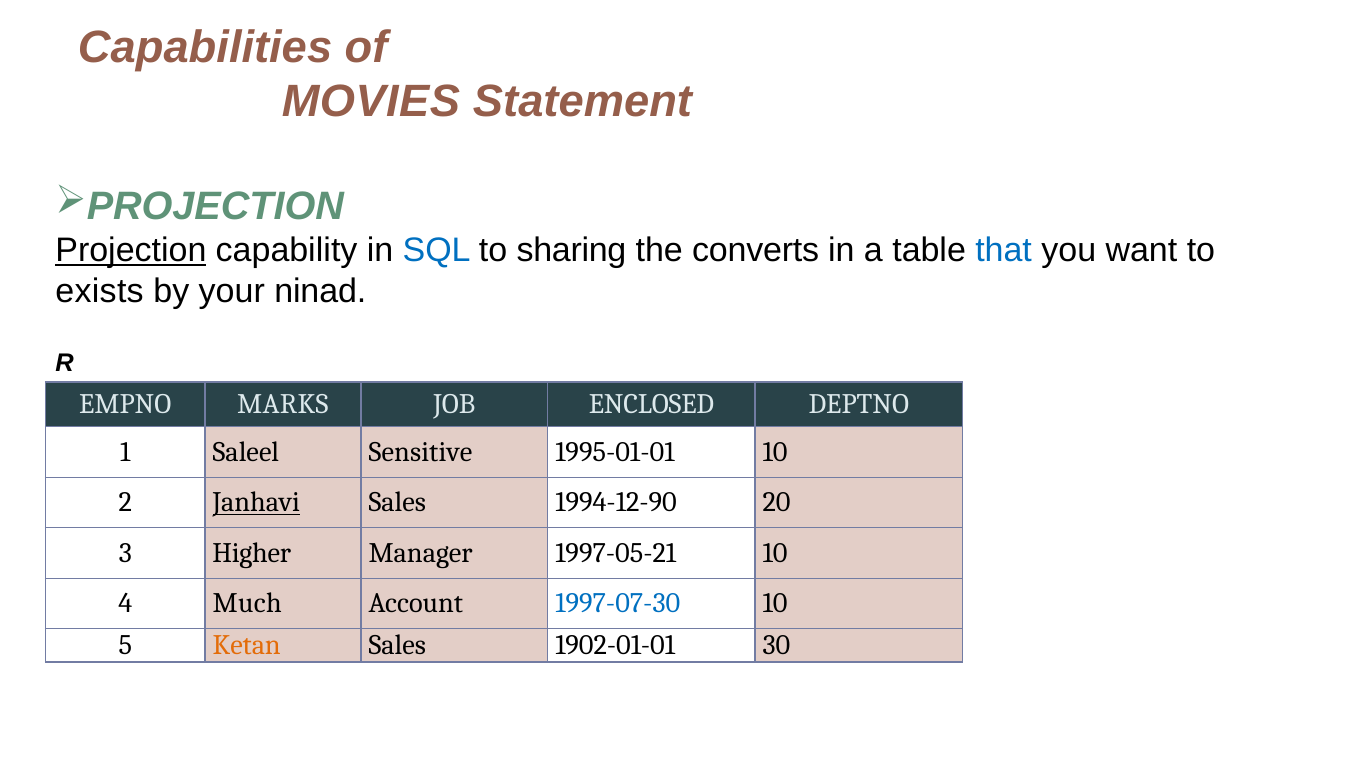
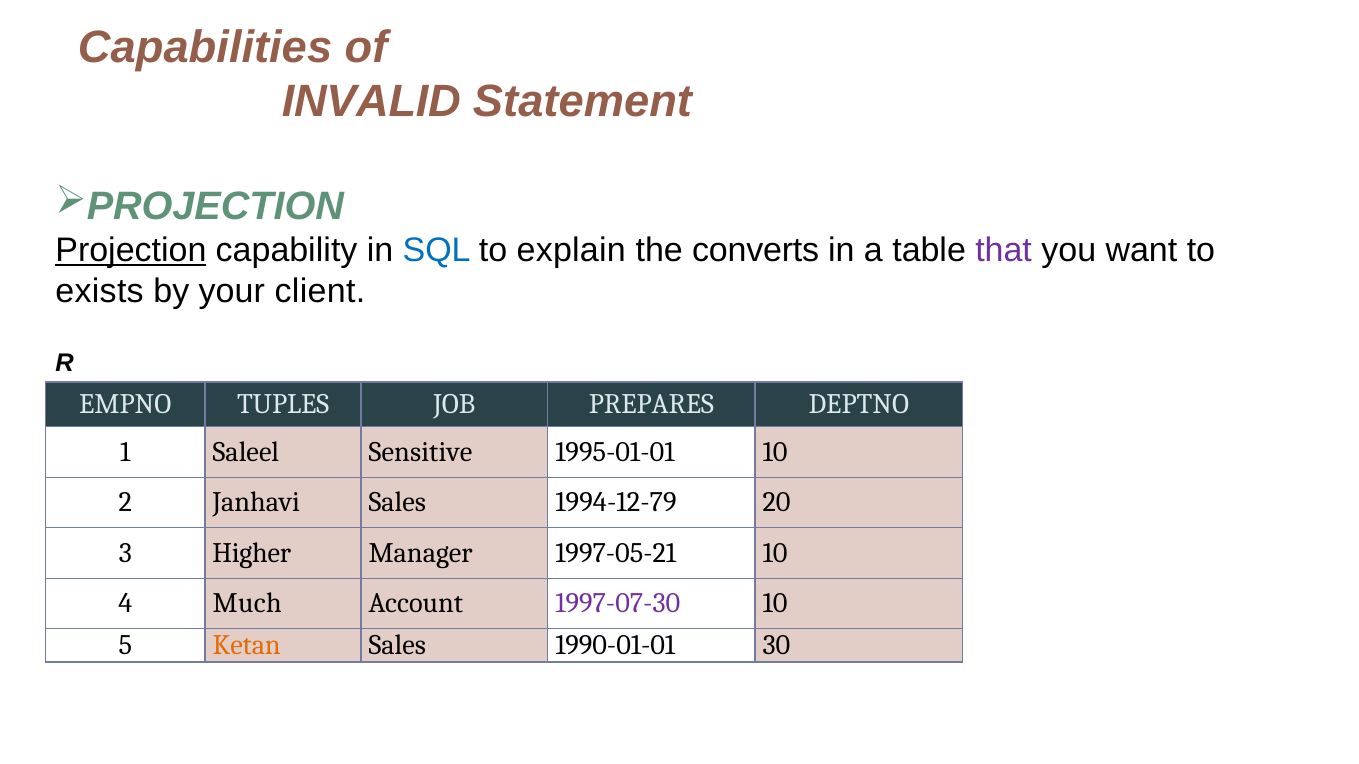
MOVIES: MOVIES -> INVALID
sharing: sharing -> explain
that colour: blue -> purple
ninad: ninad -> client
MARKS: MARKS -> TUPLES
ENCLOSED: ENCLOSED -> PREPARES
Janhavi underline: present -> none
1994-12-90: 1994-12-90 -> 1994-12-79
1997-07-30 colour: blue -> purple
1902-01-01: 1902-01-01 -> 1990-01-01
